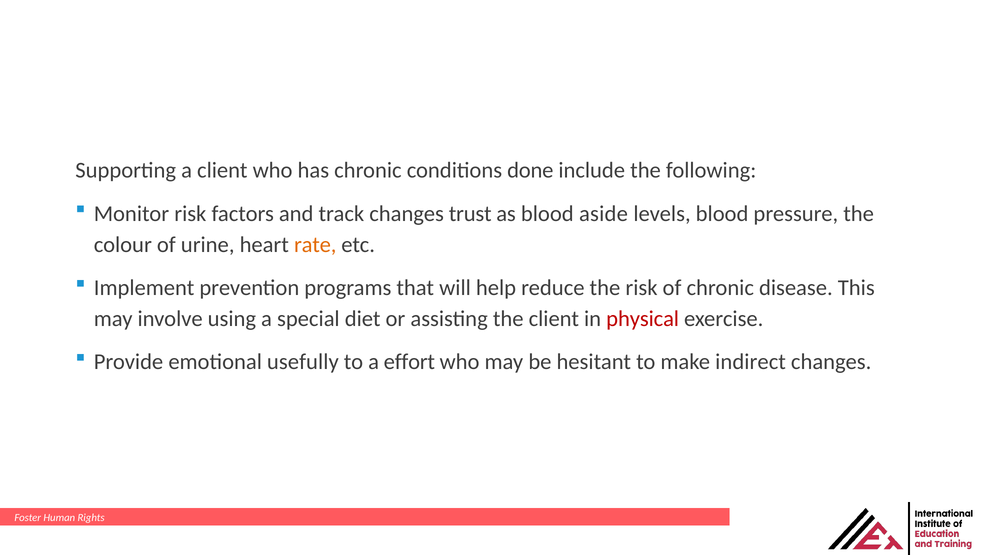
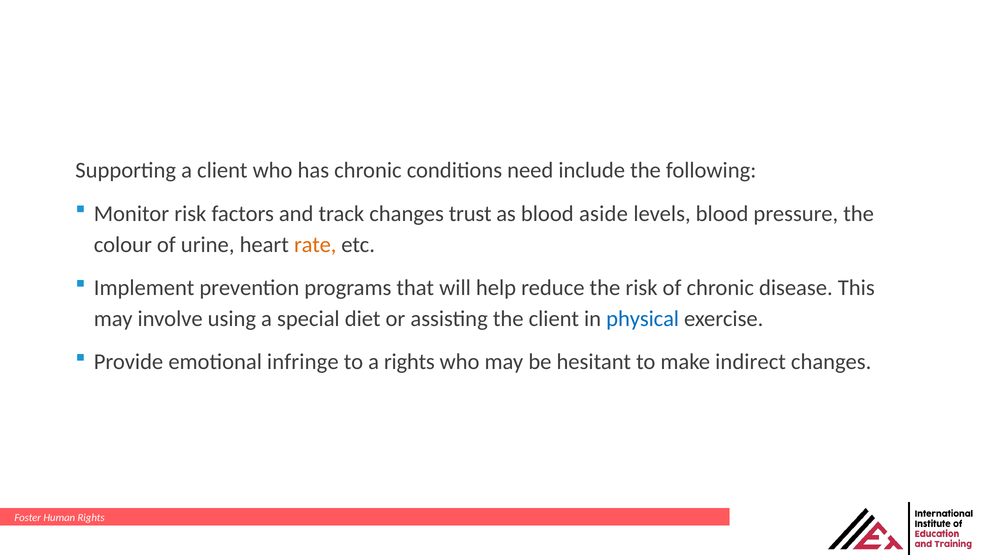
done: done -> need
physical colour: red -> blue
usefully: usefully -> infringe
a effort: effort -> rights
